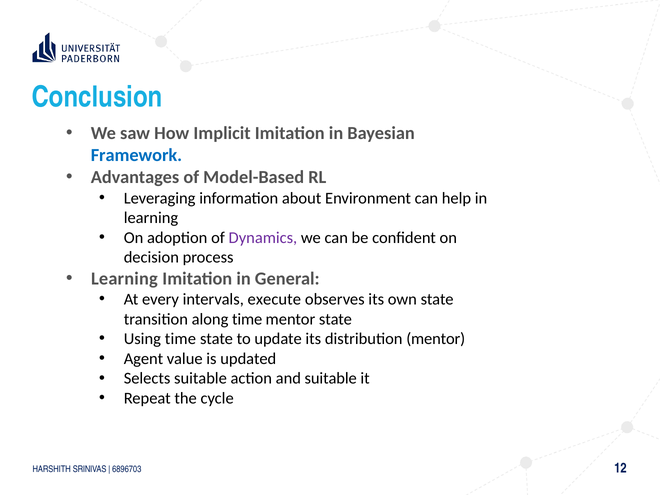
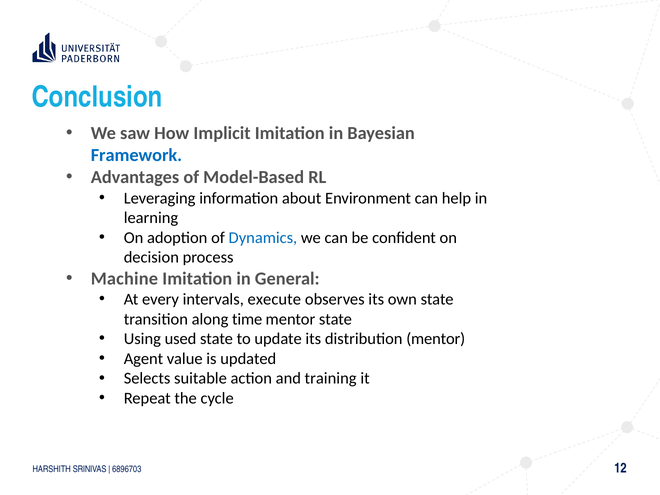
Dynamics colour: purple -> blue
Learning at (124, 278): Learning -> Machine
Using time: time -> used
and suitable: suitable -> training
